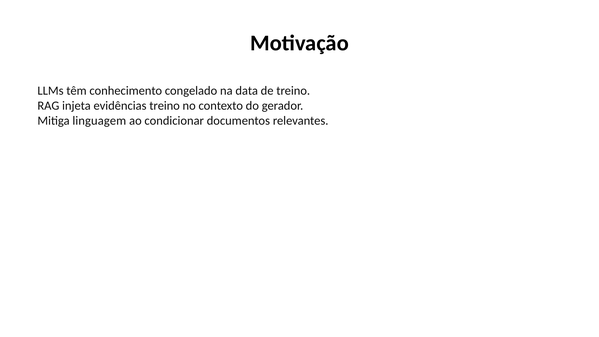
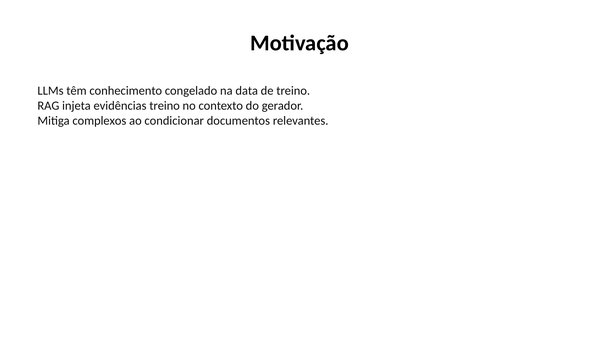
linguagem: linguagem -> complexos
